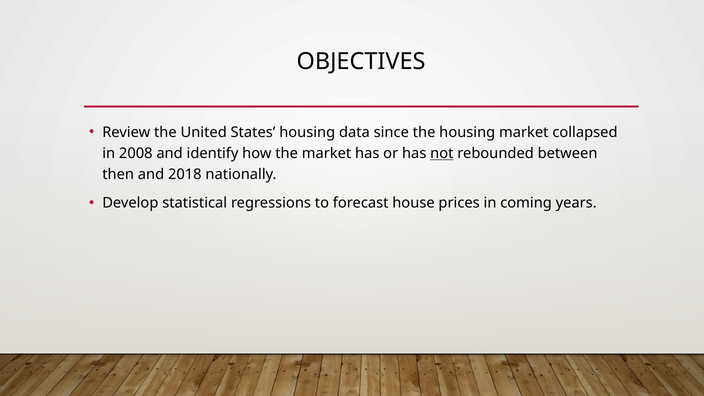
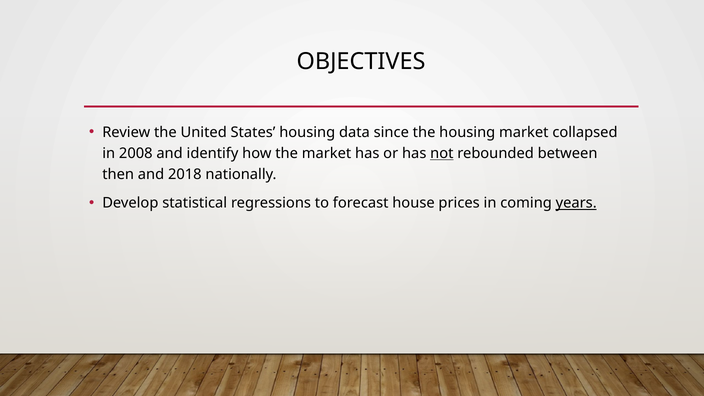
years underline: none -> present
